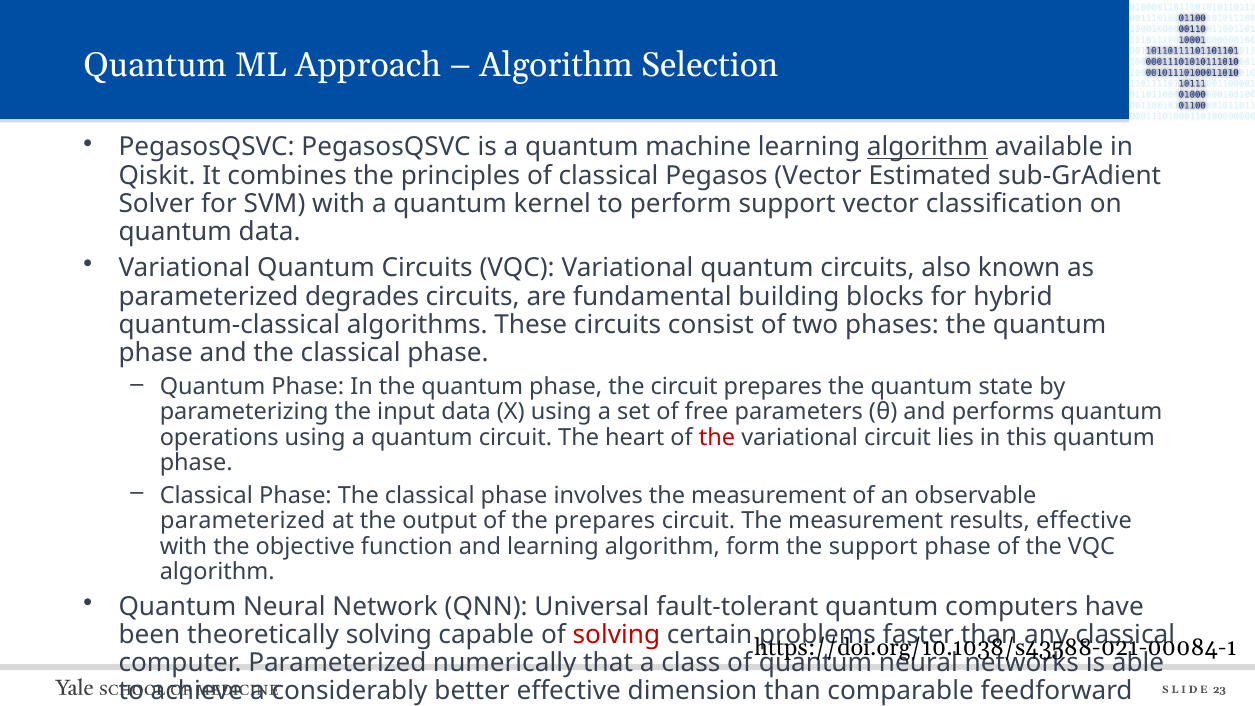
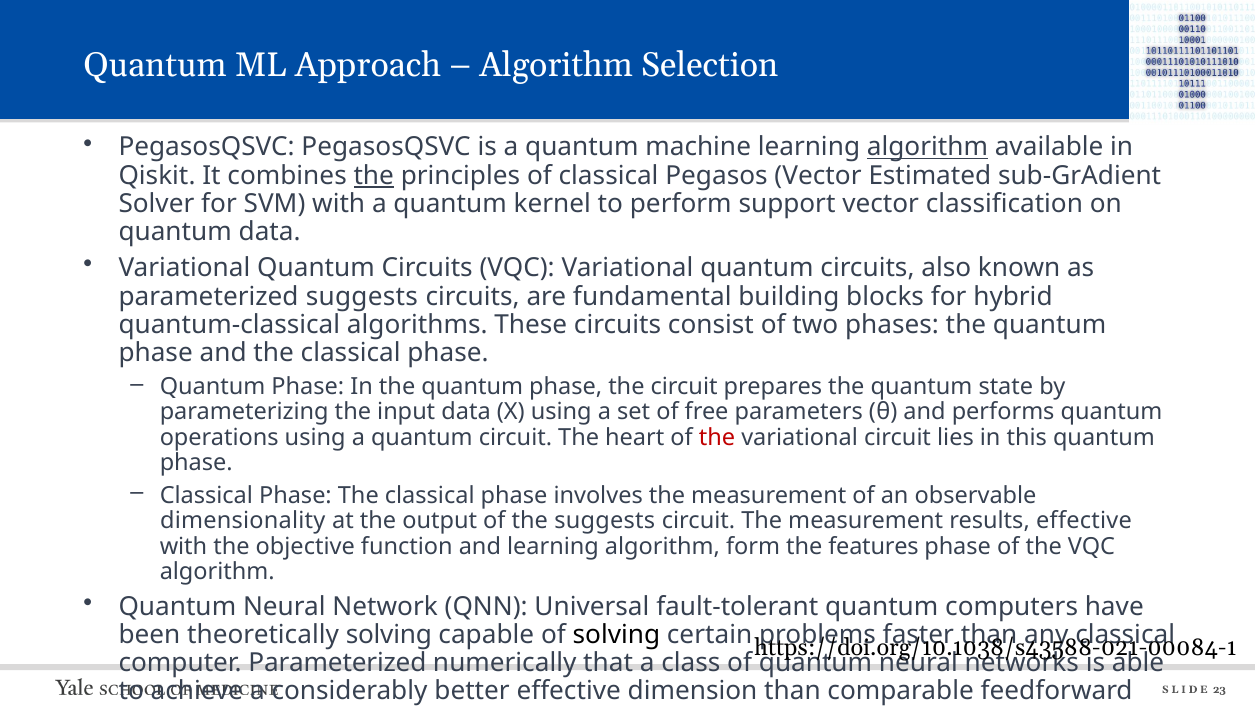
the at (374, 176) underline: none -> present
parameterized degrades: degrades -> suggests
parameterized at (243, 521): parameterized -> dimensionality
the prepares: prepares -> suggests
the support: support -> features
solving at (616, 635) colour: red -> black
